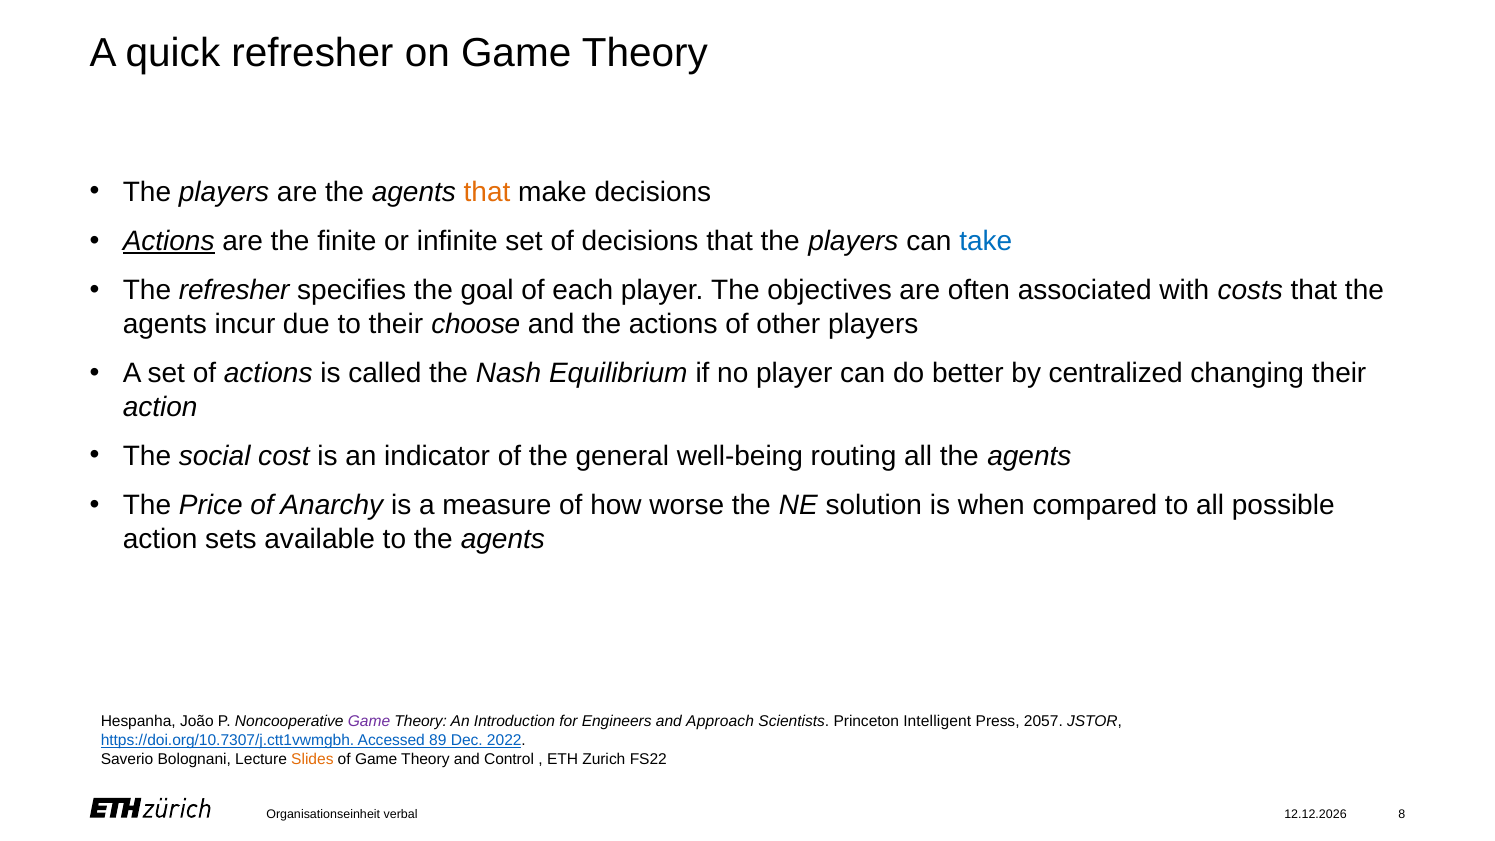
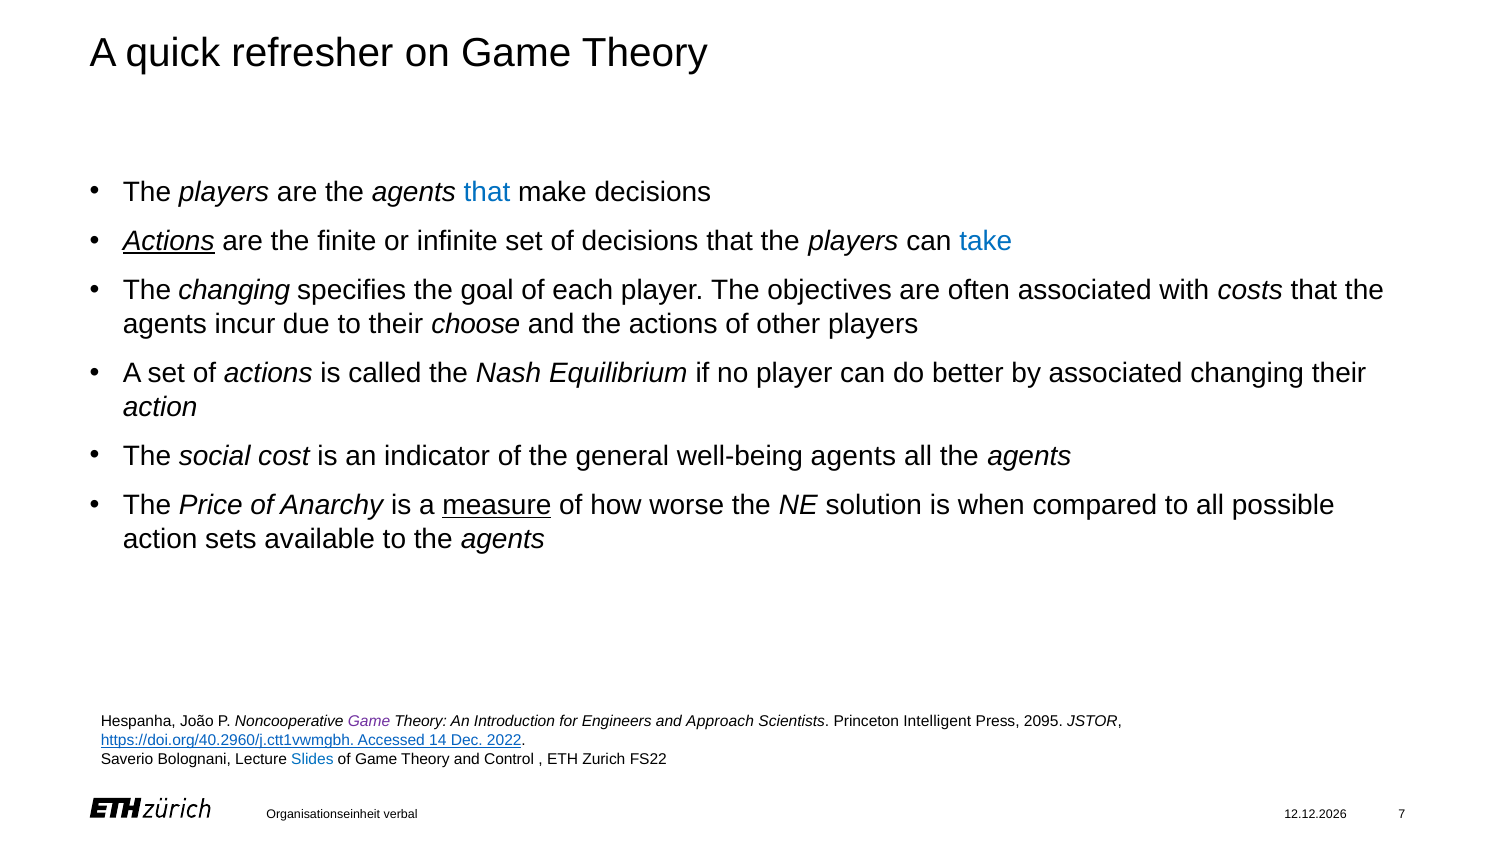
that at (487, 192) colour: orange -> blue
The refresher: refresher -> changing
by centralized: centralized -> associated
well-being routing: routing -> agents
measure underline: none -> present
2057: 2057 -> 2095
https://doi.org/10.7307/j.ctt1vwmgbh: https://doi.org/10.7307/j.ctt1vwmgbh -> https://doi.org/40.2960/j.ctt1vwmgbh
89: 89 -> 14
Slides colour: orange -> blue
8: 8 -> 7
